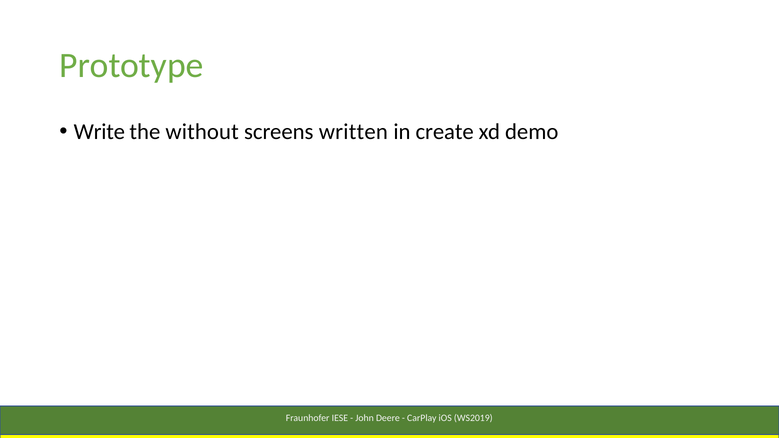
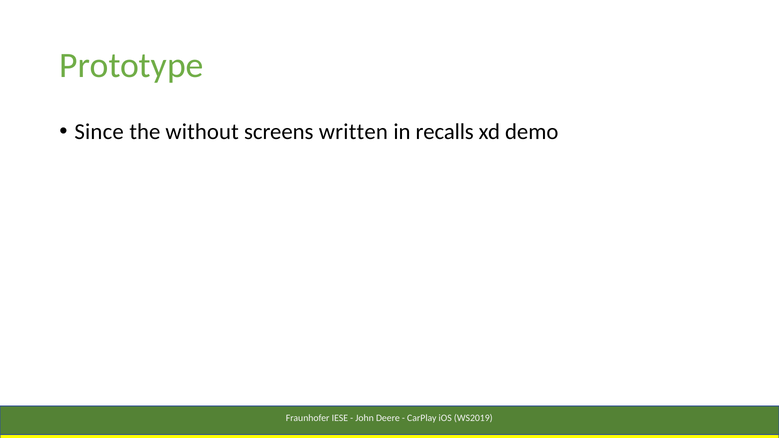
Write: Write -> Since
create: create -> recalls
